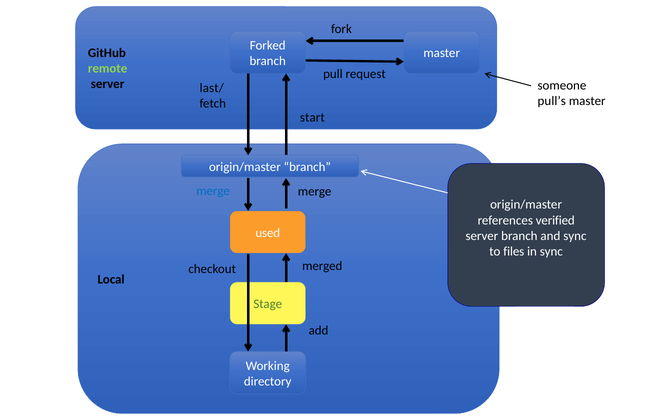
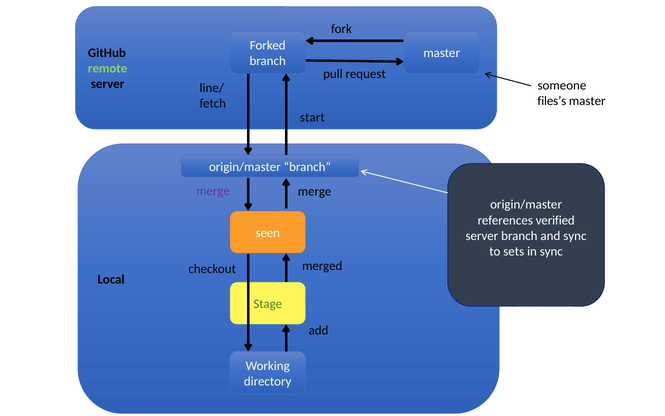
last/: last/ -> line/
pull’s: pull’s -> files’s
merge at (213, 191) colour: blue -> purple
used: used -> seen
files: files -> sets
